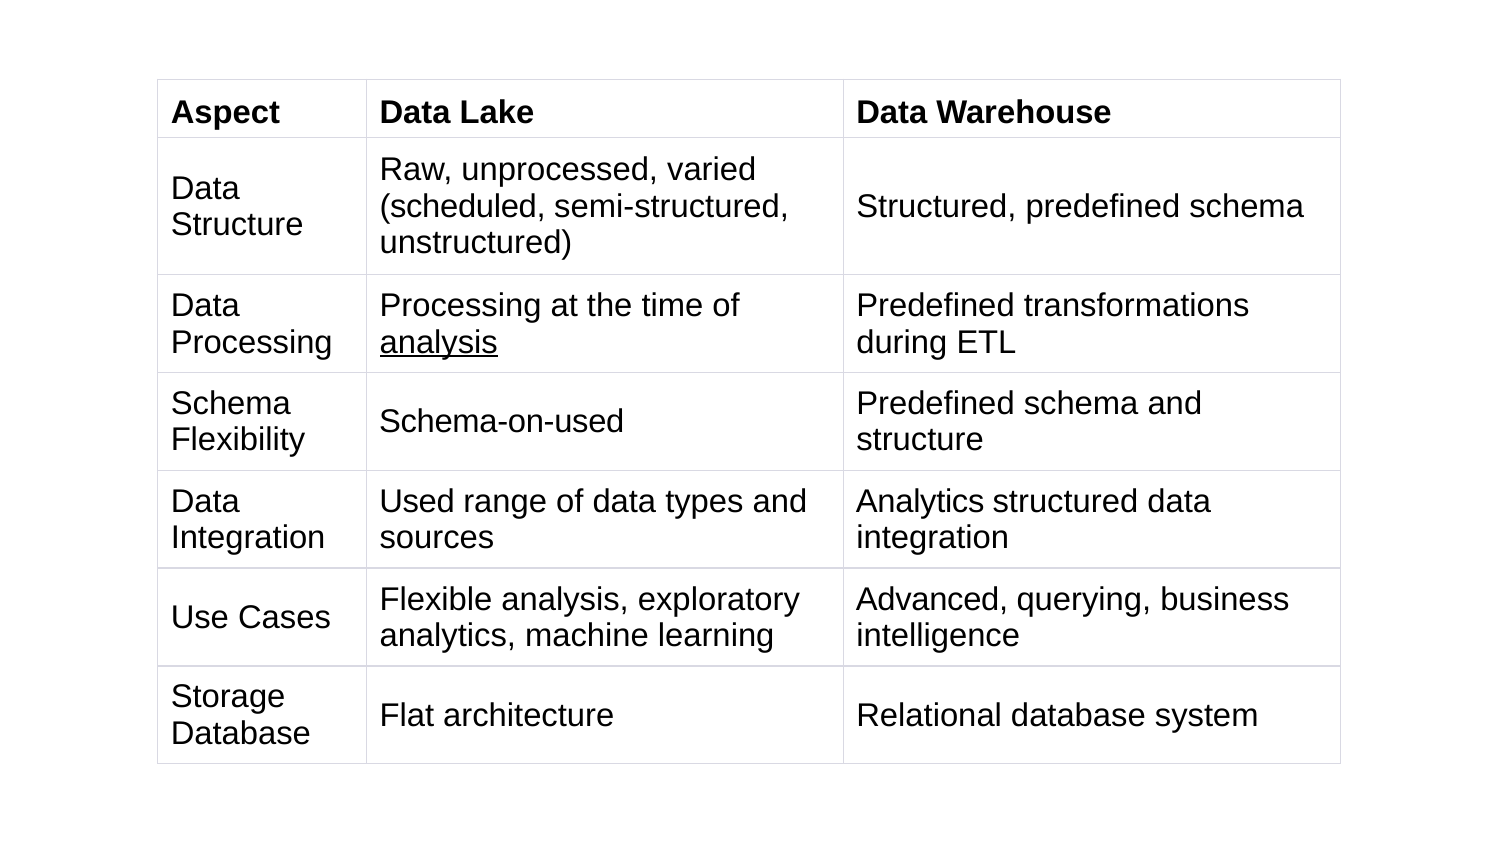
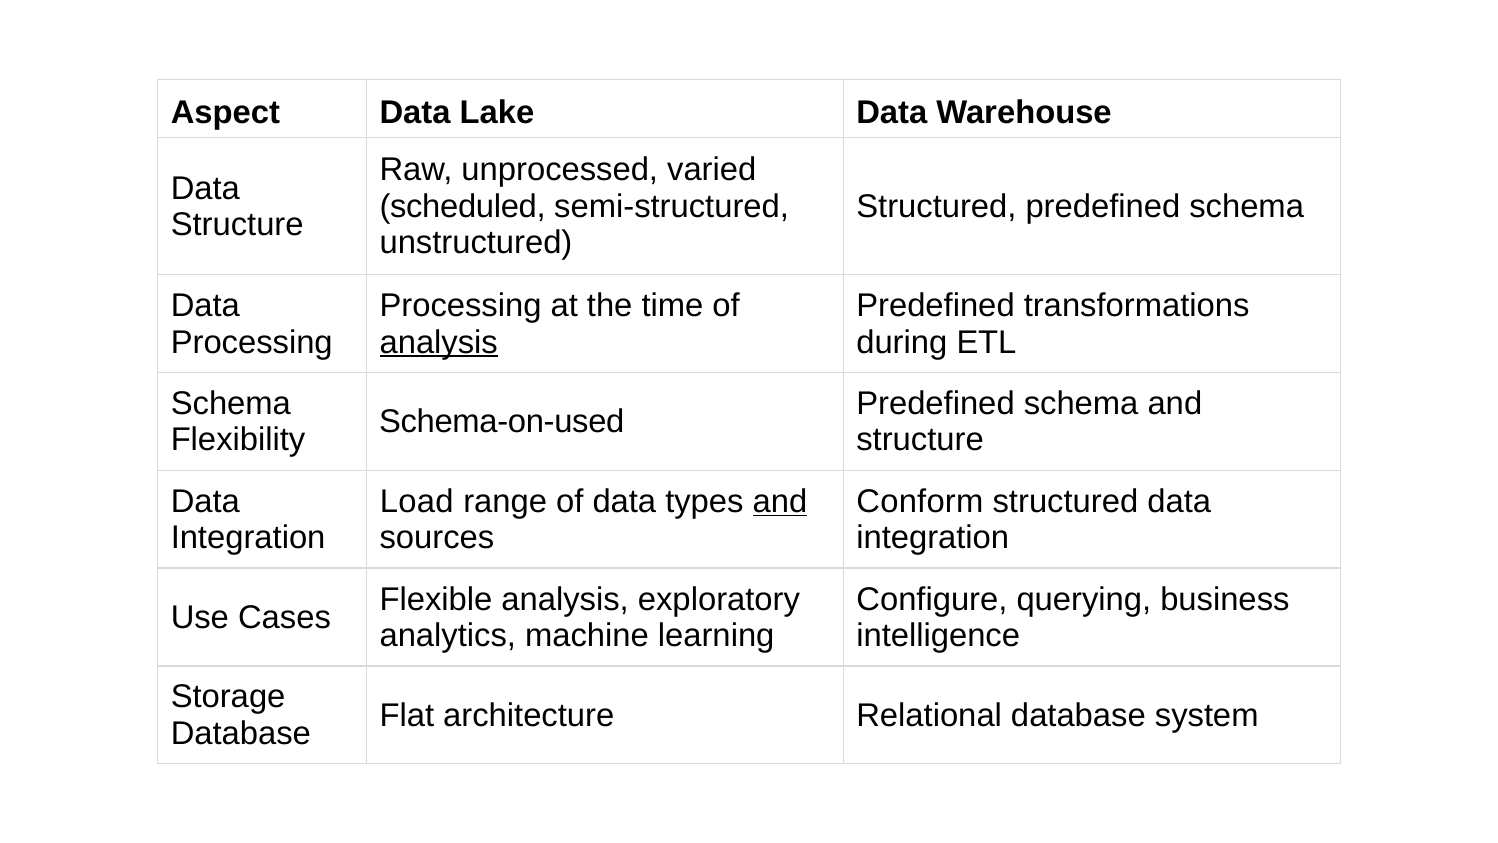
Used: Used -> Load
and at (780, 501) underline: none -> present
Analytics at (920, 501): Analytics -> Conform
Advanced: Advanced -> Configure
